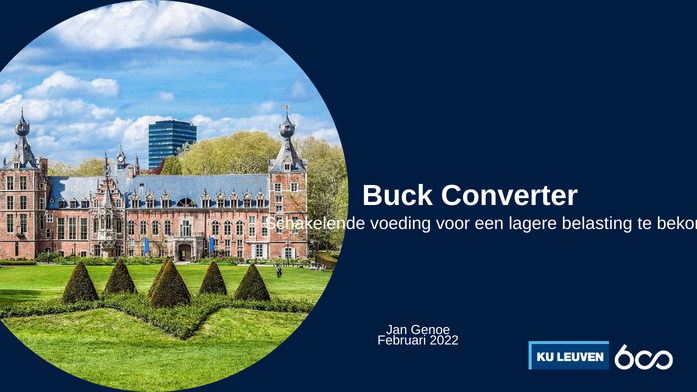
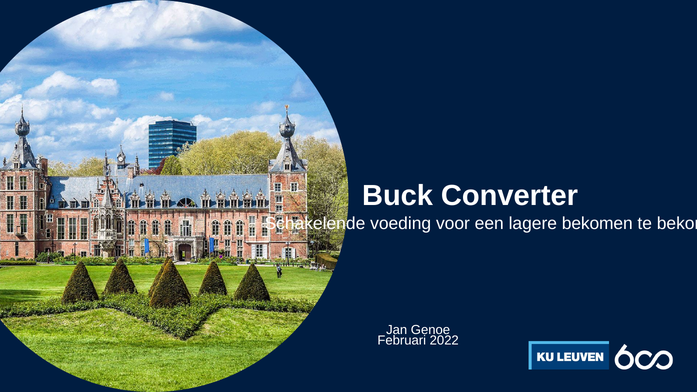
lagere belasting: belasting -> bekomen
